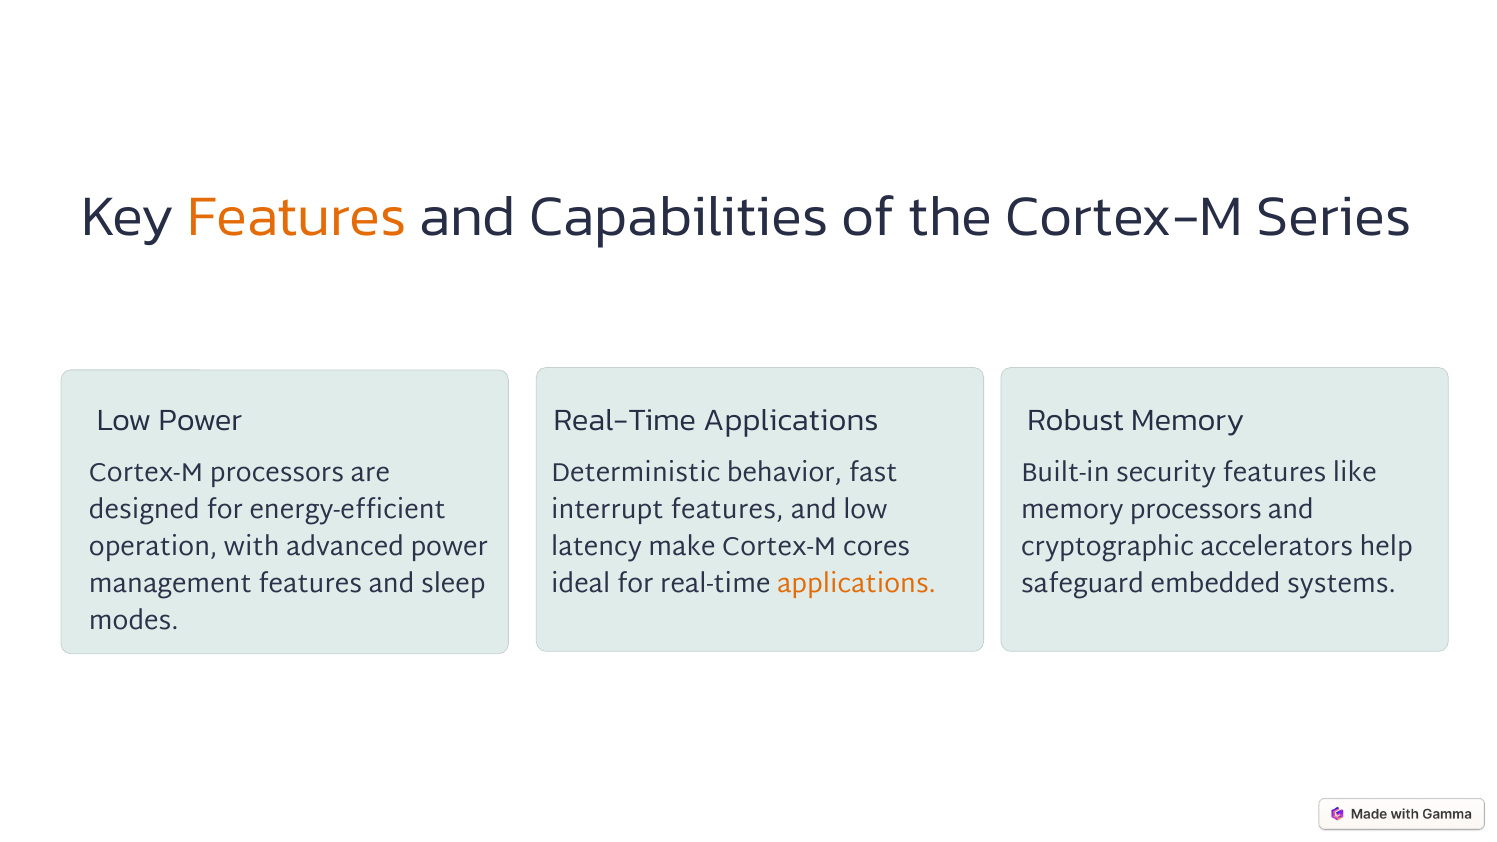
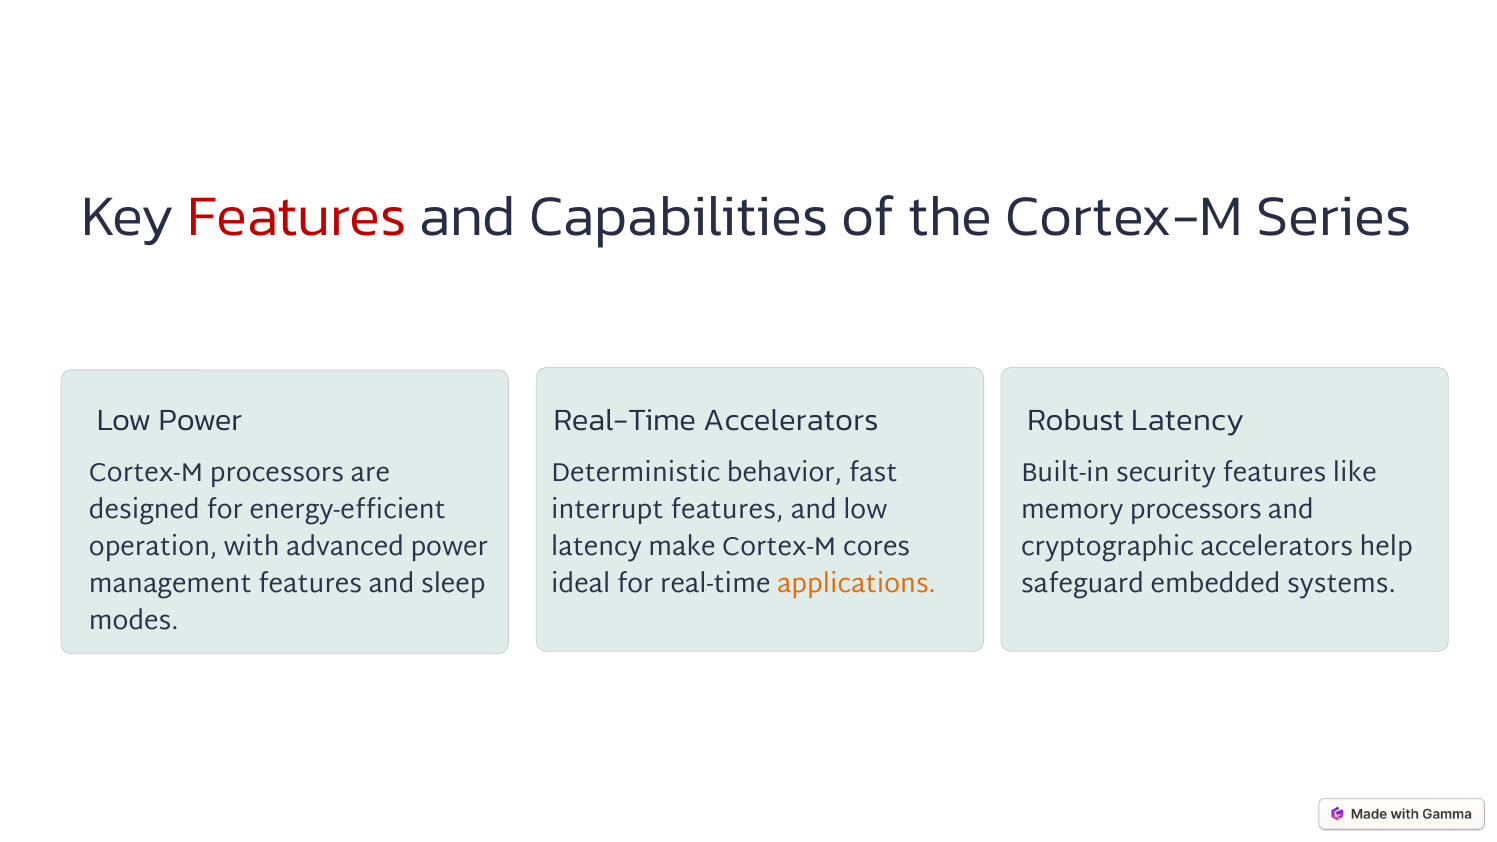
Features at (297, 217) colour: orange -> red
Robust Memory: Memory -> Latency
Applications at (791, 420): Applications -> Accelerators
